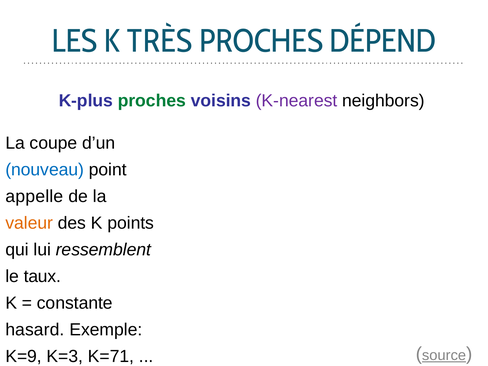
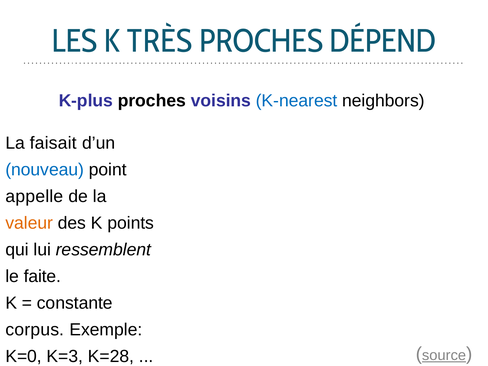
proches at (152, 101) colour: green -> black
K-nearest colour: purple -> blue
coupe: coupe -> faisait
taux: taux -> faite
hasard: hasard -> corpus
K=9: K=9 -> K=0
K=71: K=71 -> K=28
